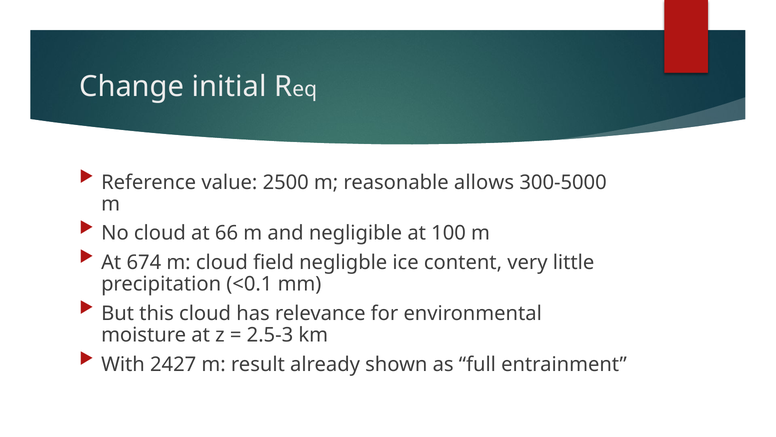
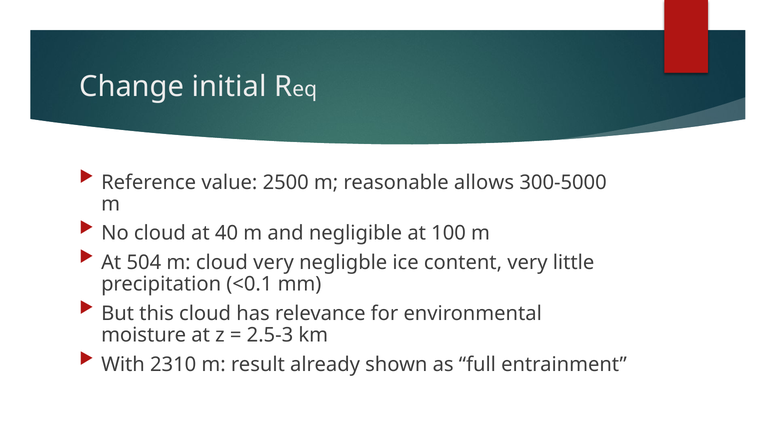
66: 66 -> 40
674: 674 -> 504
cloud field: field -> very
2427: 2427 -> 2310
